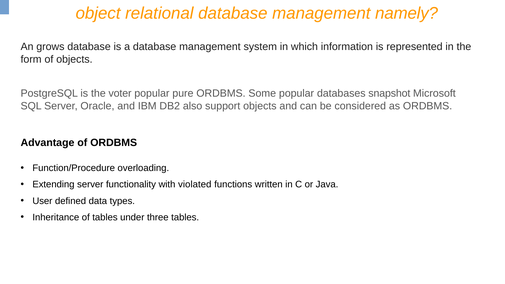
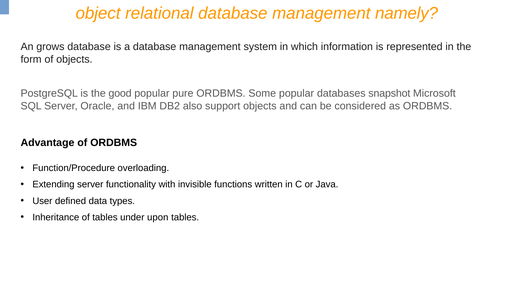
voter: voter -> good
violated: violated -> invisible
three: three -> upon
